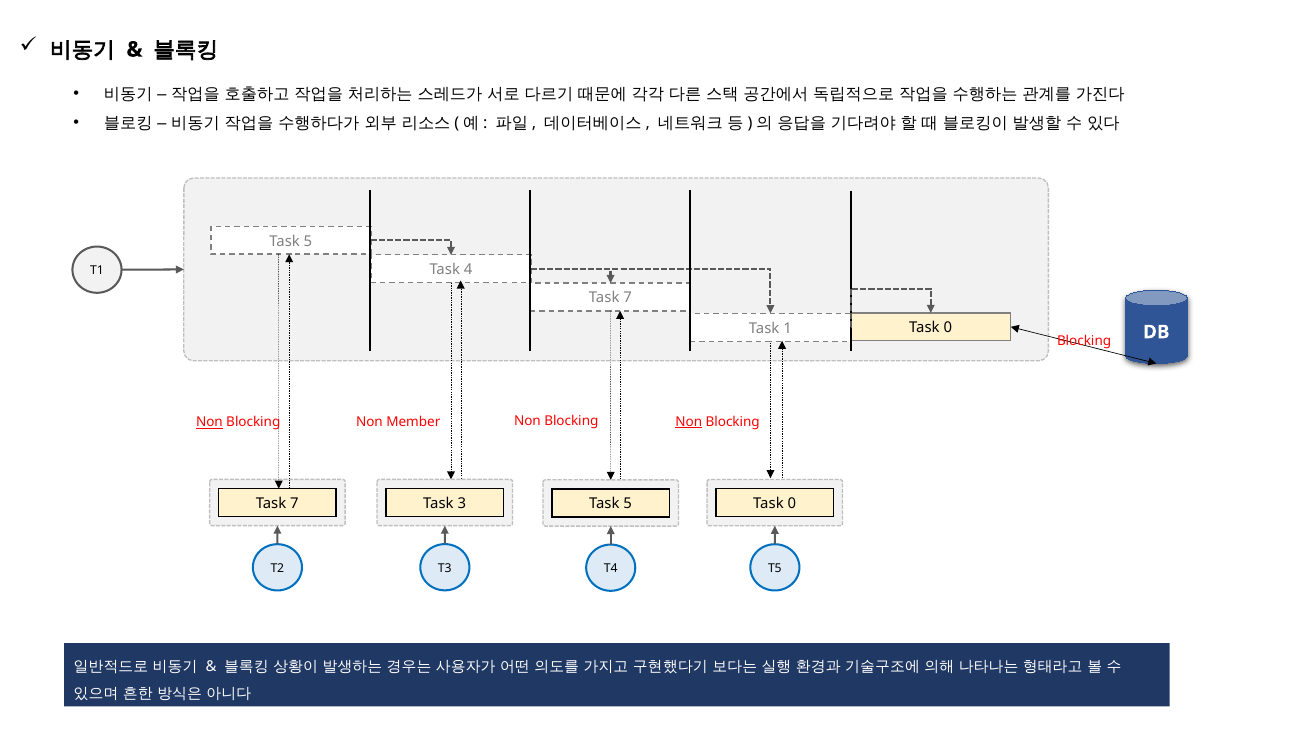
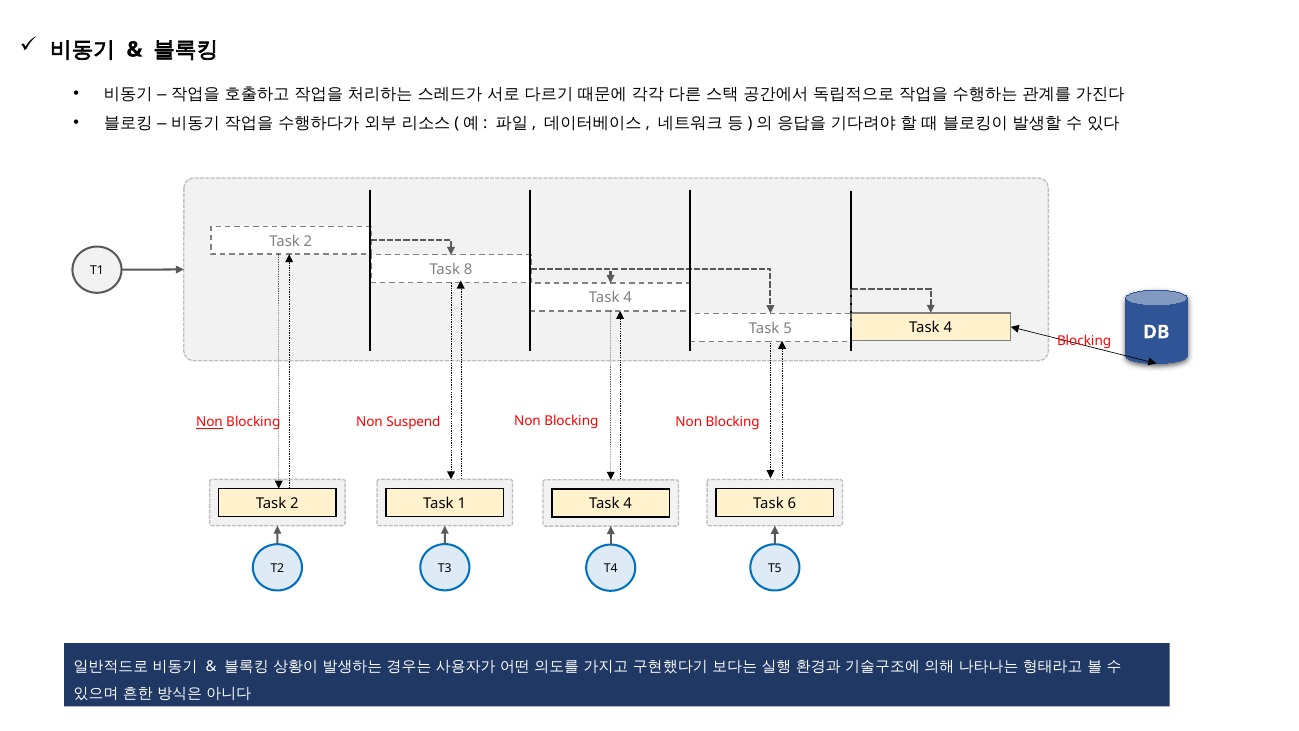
5 at (308, 241): 5 -> 2
4: 4 -> 8
7 at (628, 298): 7 -> 4
1: 1 -> 5
0 at (948, 328): 0 -> 4
Member: Member -> Suspend
Non at (689, 422) underline: present -> none
7 at (294, 503): 7 -> 2
3: 3 -> 1
0 at (792, 503): 0 -> 6
5 at (628, 504): 5 -> 4
